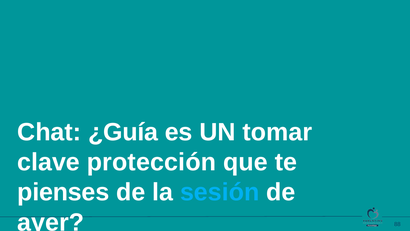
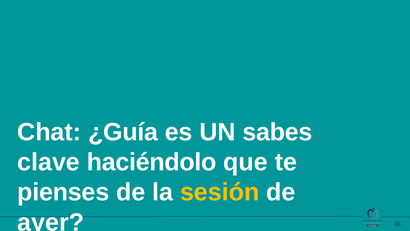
tomar: tomar -> sabes
protección: protección -> haciéndolo
sesión colour: light blue -> yellow
